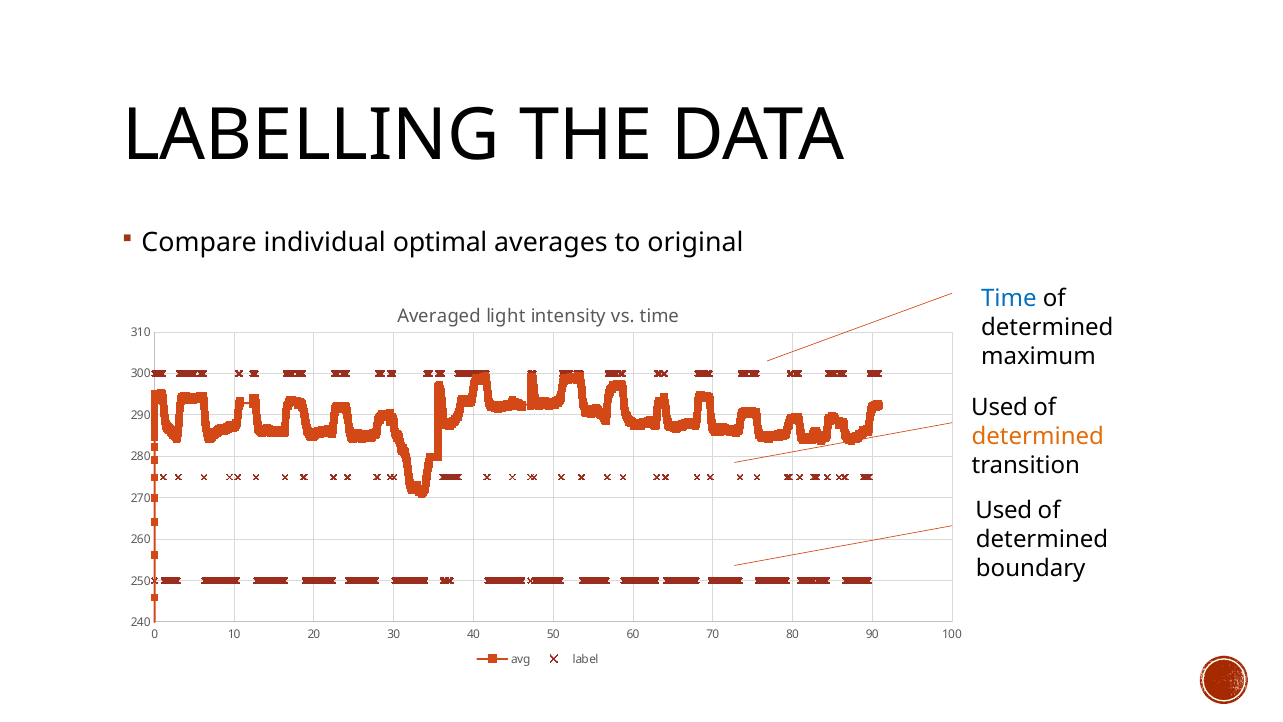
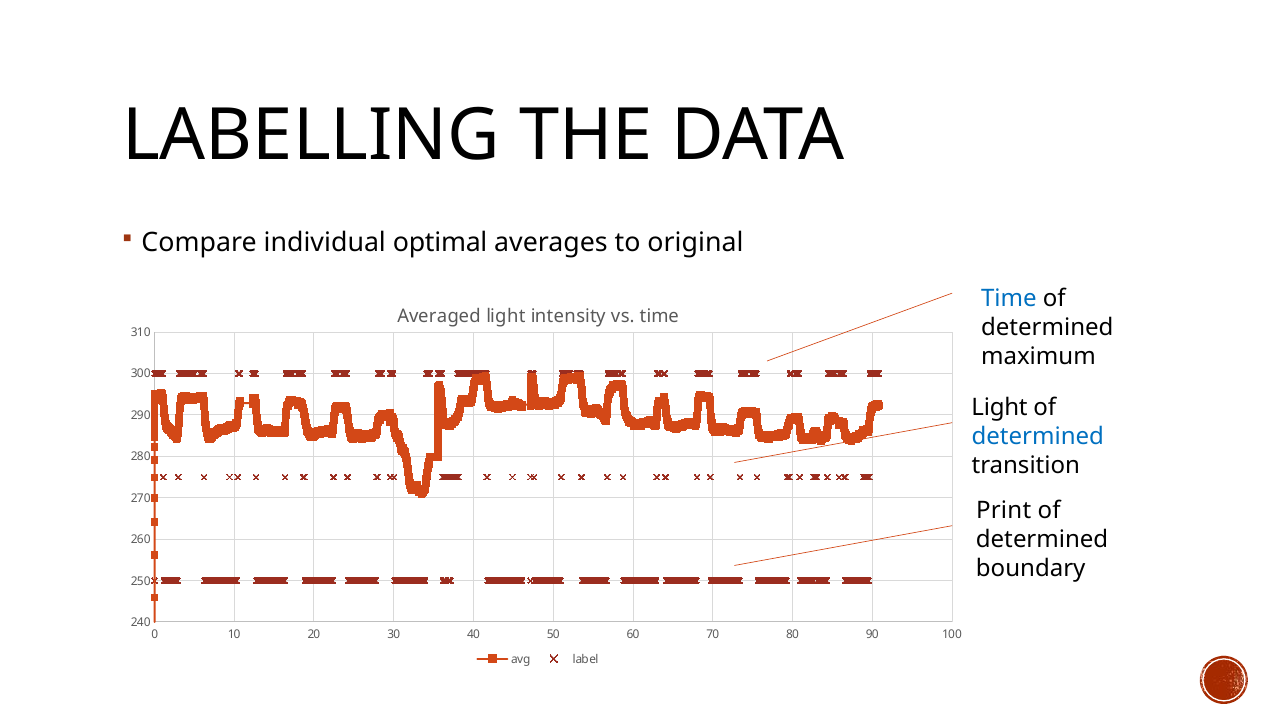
Used at (1000, 407): Used -> Light
determined at (1038, 436) colour: orange -> blue
Used at (1004, 511): Used -> Print
